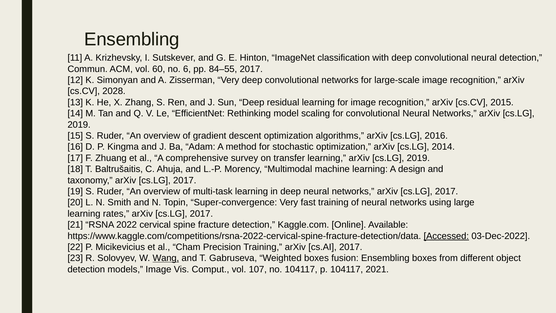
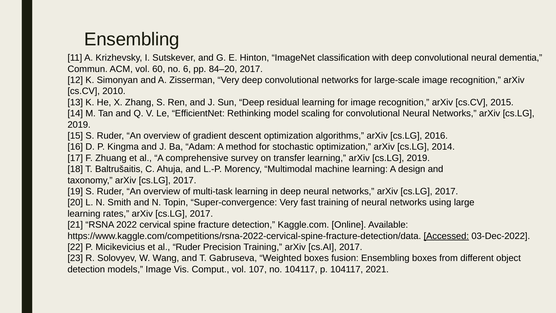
neural detection: detection -> dementia
84–55: 84–55 -> 84–20
2028: 2028 -> 2010
al Cham: Cham -> Ruder
Wang underline: present -> none
